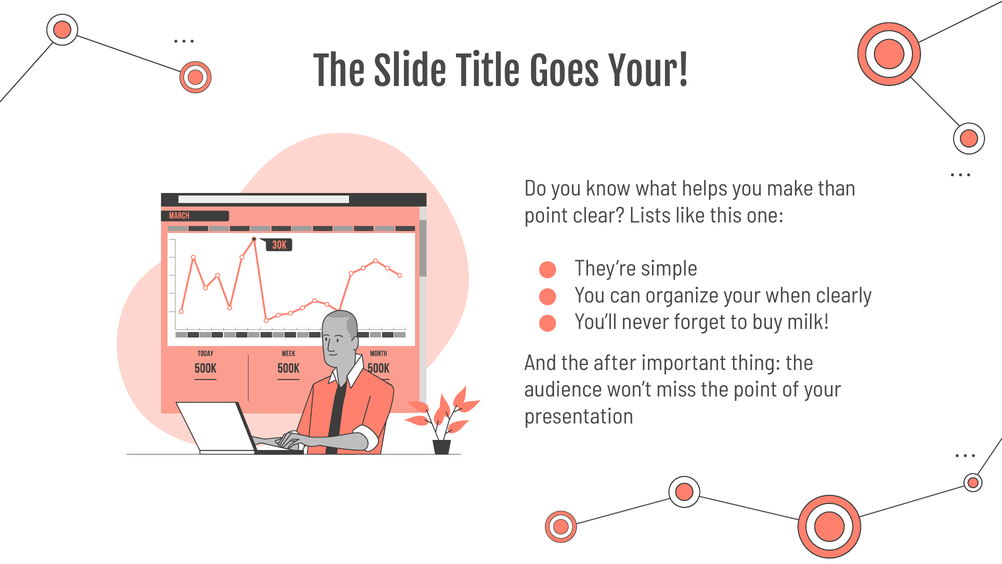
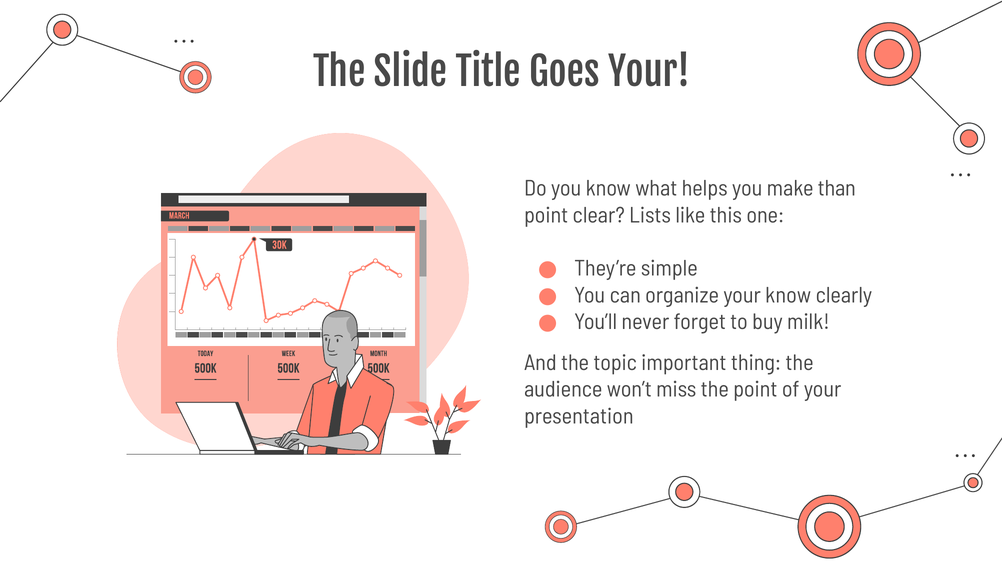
your when: when -> know
after: after -> topic
